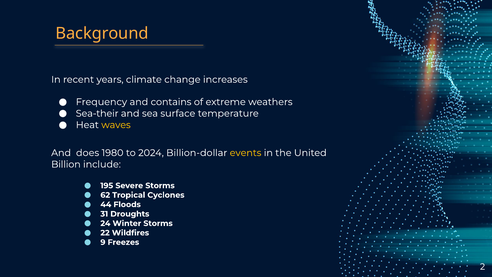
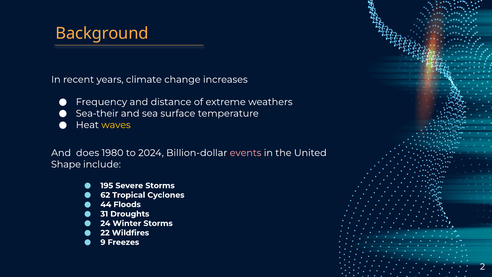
contains: contains -> distance
events colour: yellow -> pink
Billion: Billion -> Shape
